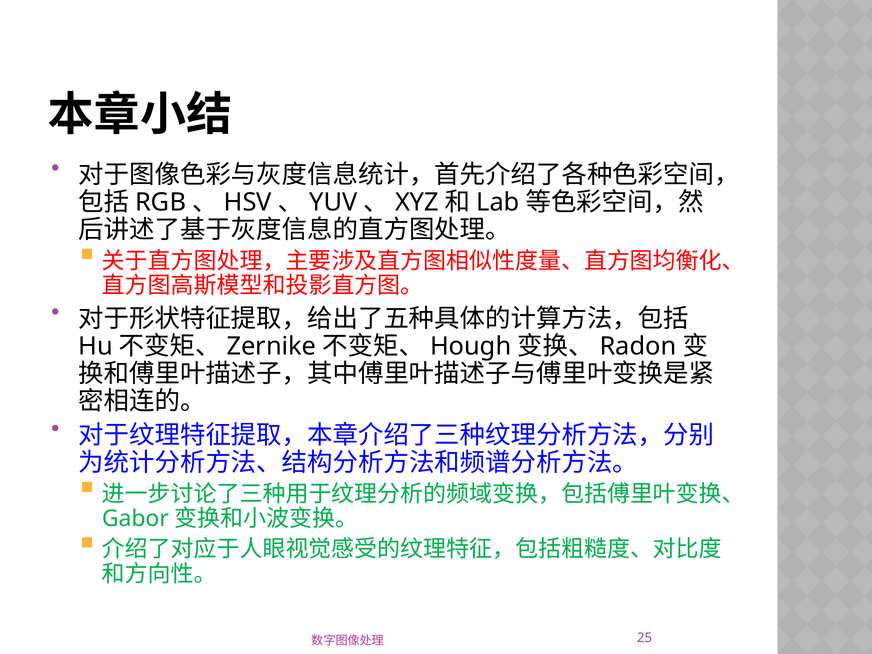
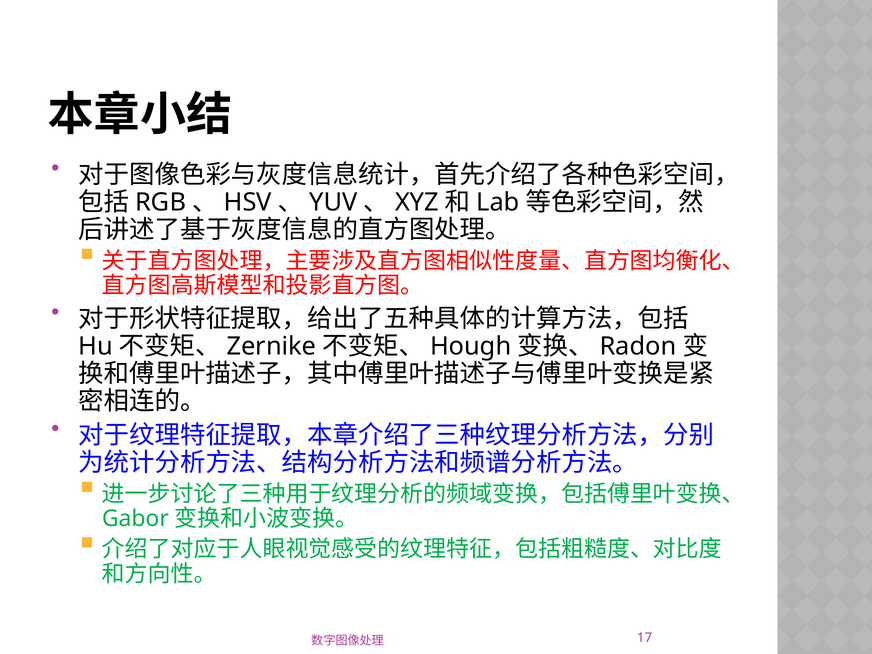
25: 25 -> 17
